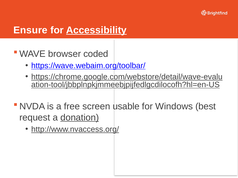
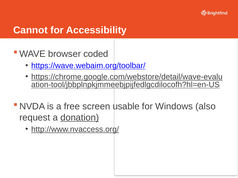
Ensure: Ensure -> Cannot
Accessibility underline: present -> none
best: best -> also
